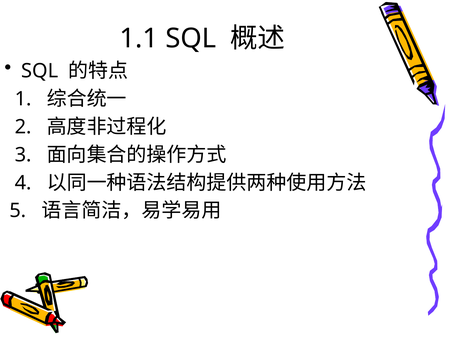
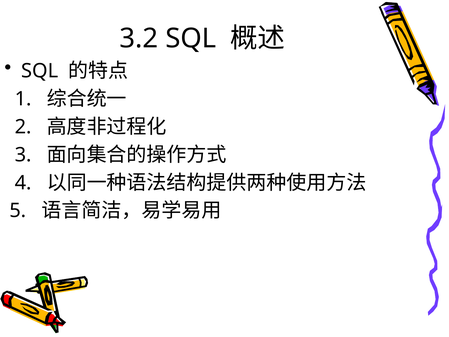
1.1: 1.1 -> 3.2
